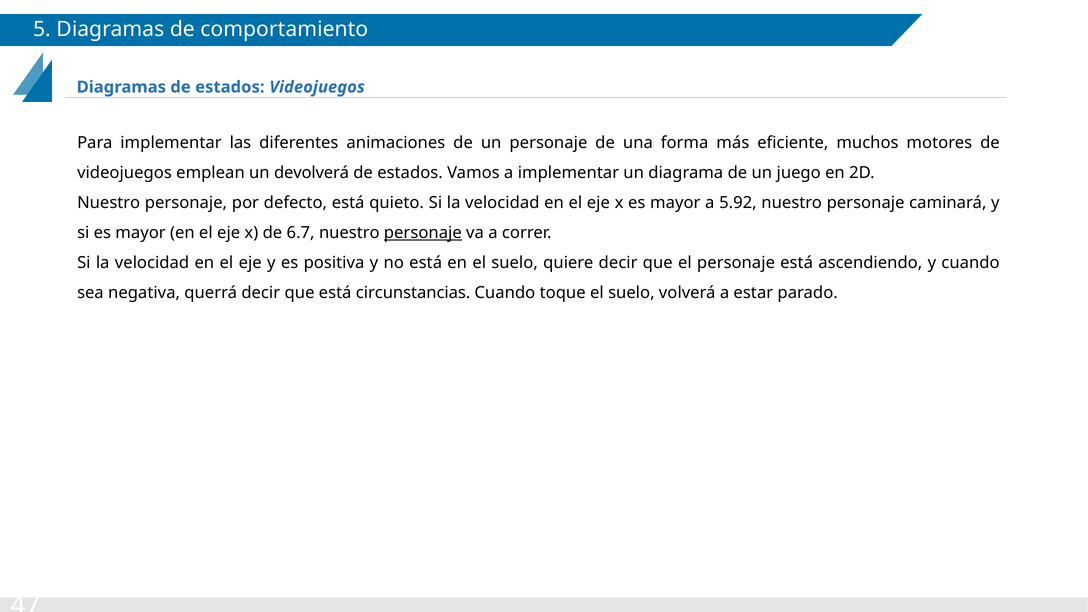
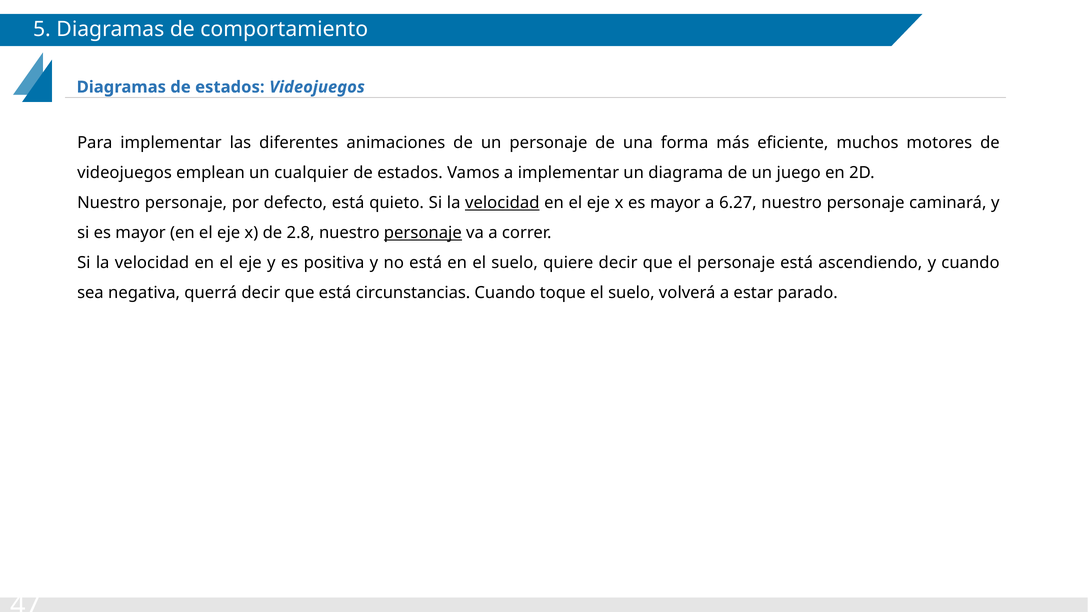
devolverá: devolverá -> cualquier
velocidad at (502, 203) underline: none -> present
5.92: 5.92 -> 6.27
6.7: 6.7 -> 2.8
